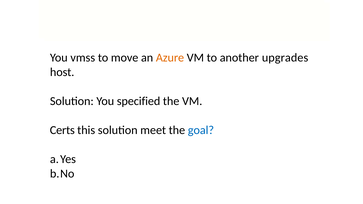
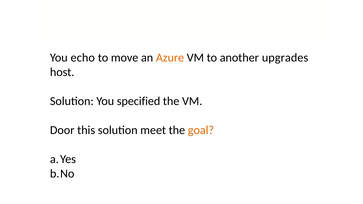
vmss: vmss -> echo
Certs: Certs -> Door
goal colour: blue -> orange
